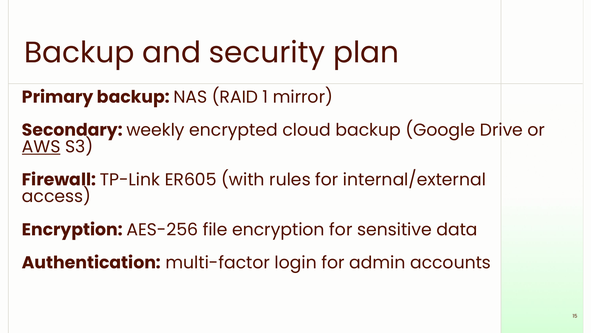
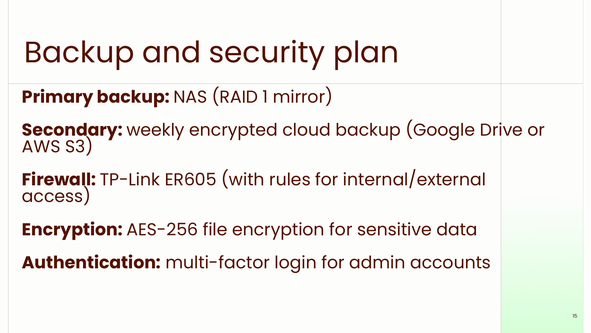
AWS underline: present -> none
